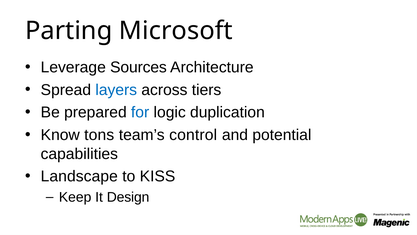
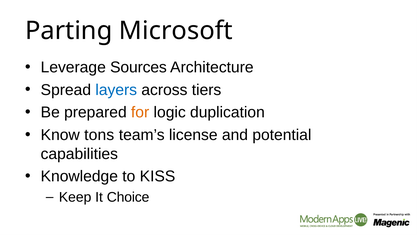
for colour: blue -> orange
control: control -> license
Landscape: Landscape -> Knowledge
Design: Design -> Choice
